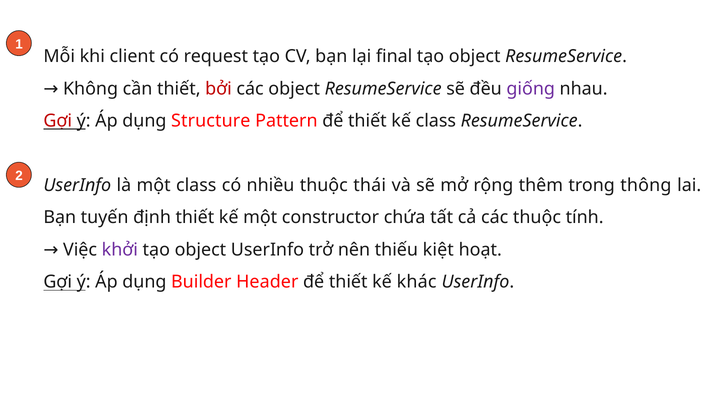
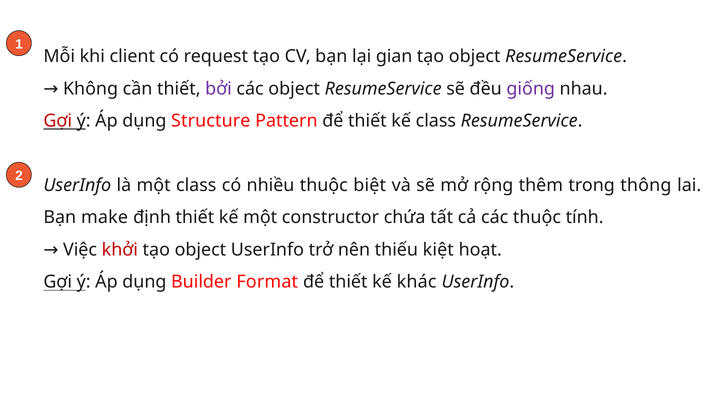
final: final -> gian
bởi colour: red -> purple
thái: thái -> biệt
tuyến: tuyến -> make
khởi colour: purple -> red
Header: Header -> Format
